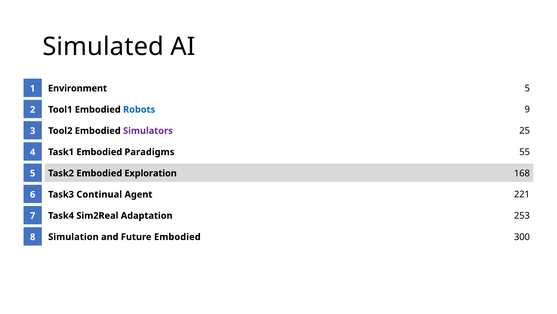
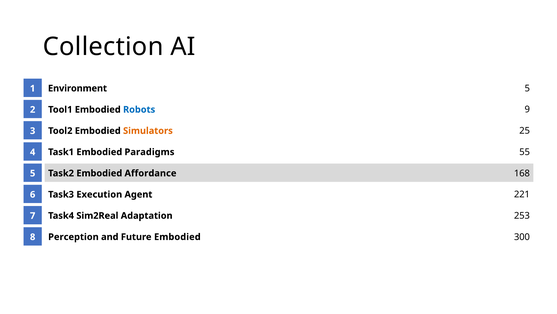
Simulated: Simulated -> Collection
Simulators colour: purple -> orange
Exploration: Exploration -> Affordance
Continual: Continual -> Execution
Simulation: Simulation -> Perception
